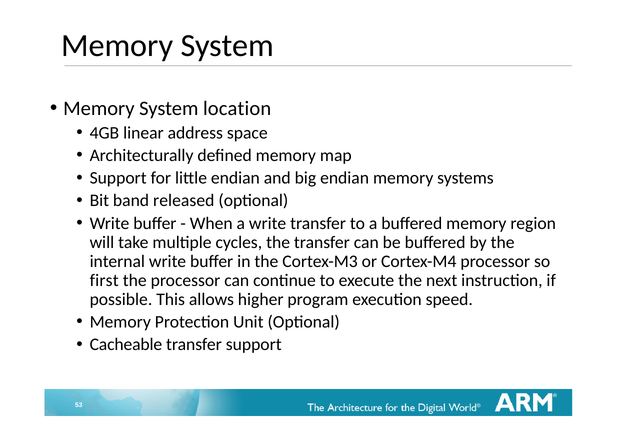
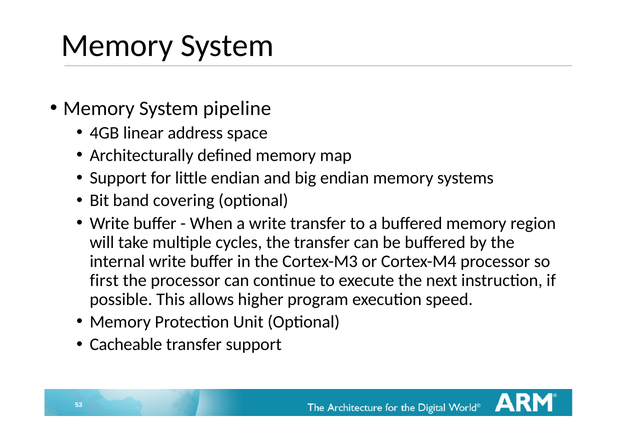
location: location -> pipeline
released: released -> covering
